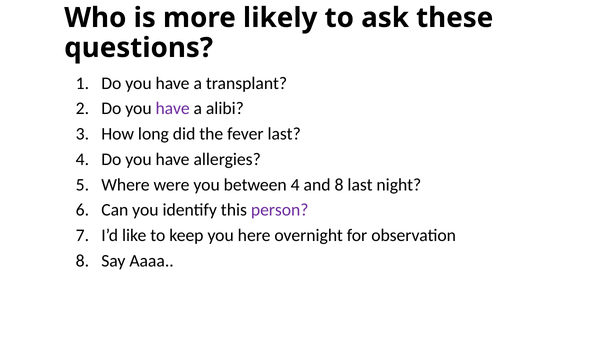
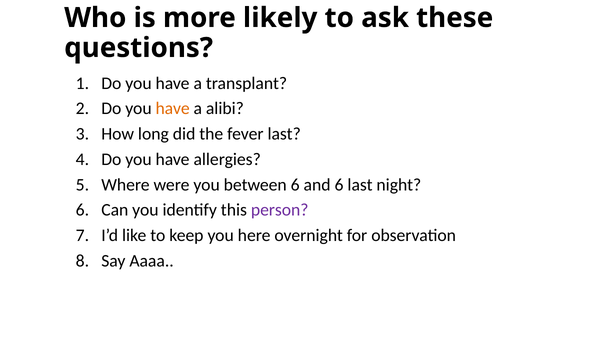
have at (173, 108) colour: purple -> orange
between 4: 4 -> 6
and 8: 8 -> 6
